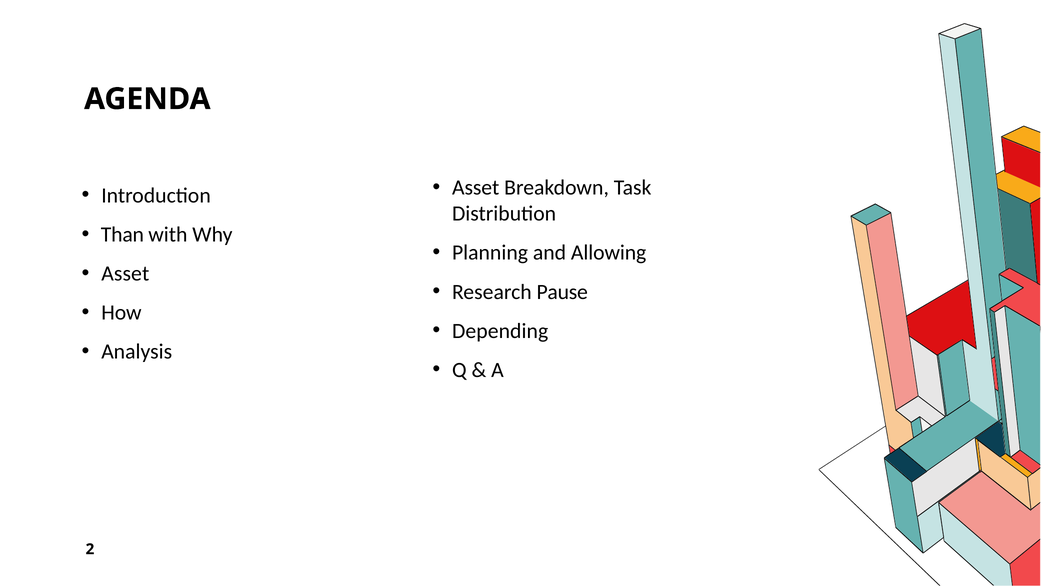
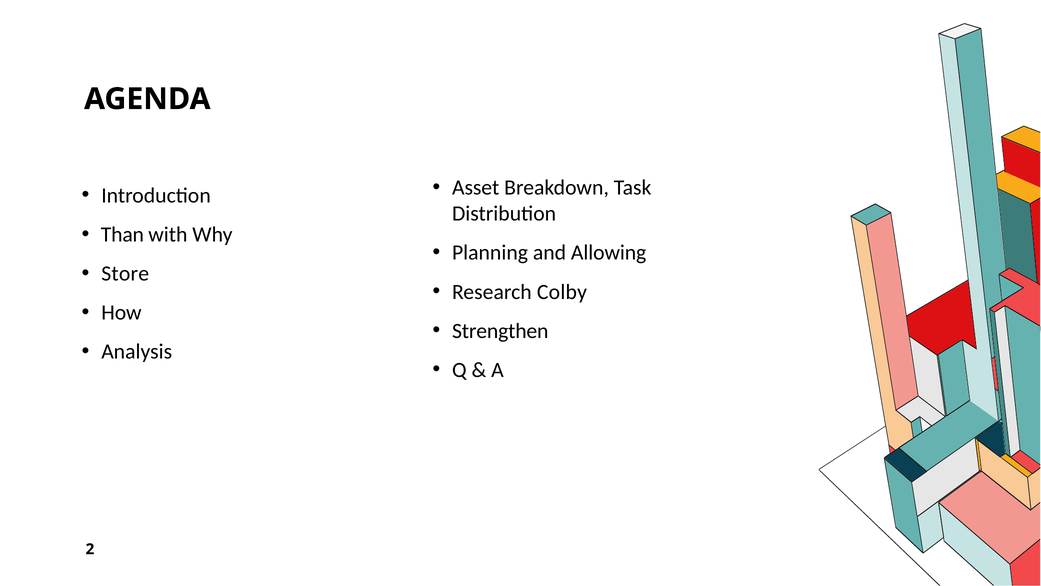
Asset at (125, 273): Asset -> Store
Pause: Pause -> Colby
Depending: Depending -> Strengthen
